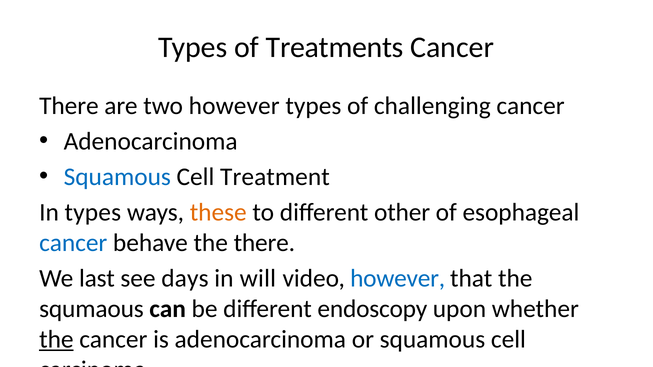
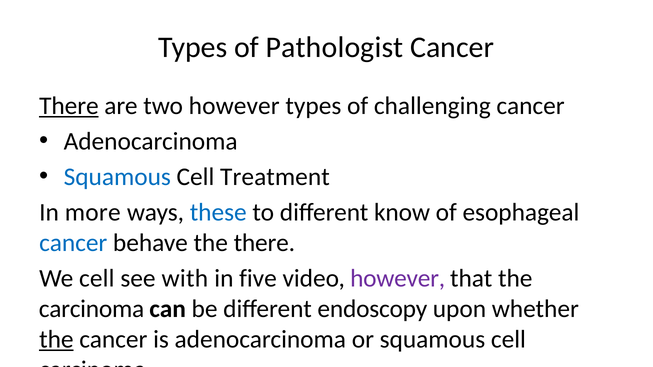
Treatments: Treatments -> Pathologist
There at (69, 106) underline: none -> present
In types: types -> more
these colour: orange -> blue
other: other -> know
We last: last -> cell
days: days -> with
will: will -> five
however at (398, 279) colour: blue -> purple
squmaous at (91, 309): squmaous -> carcinoma
